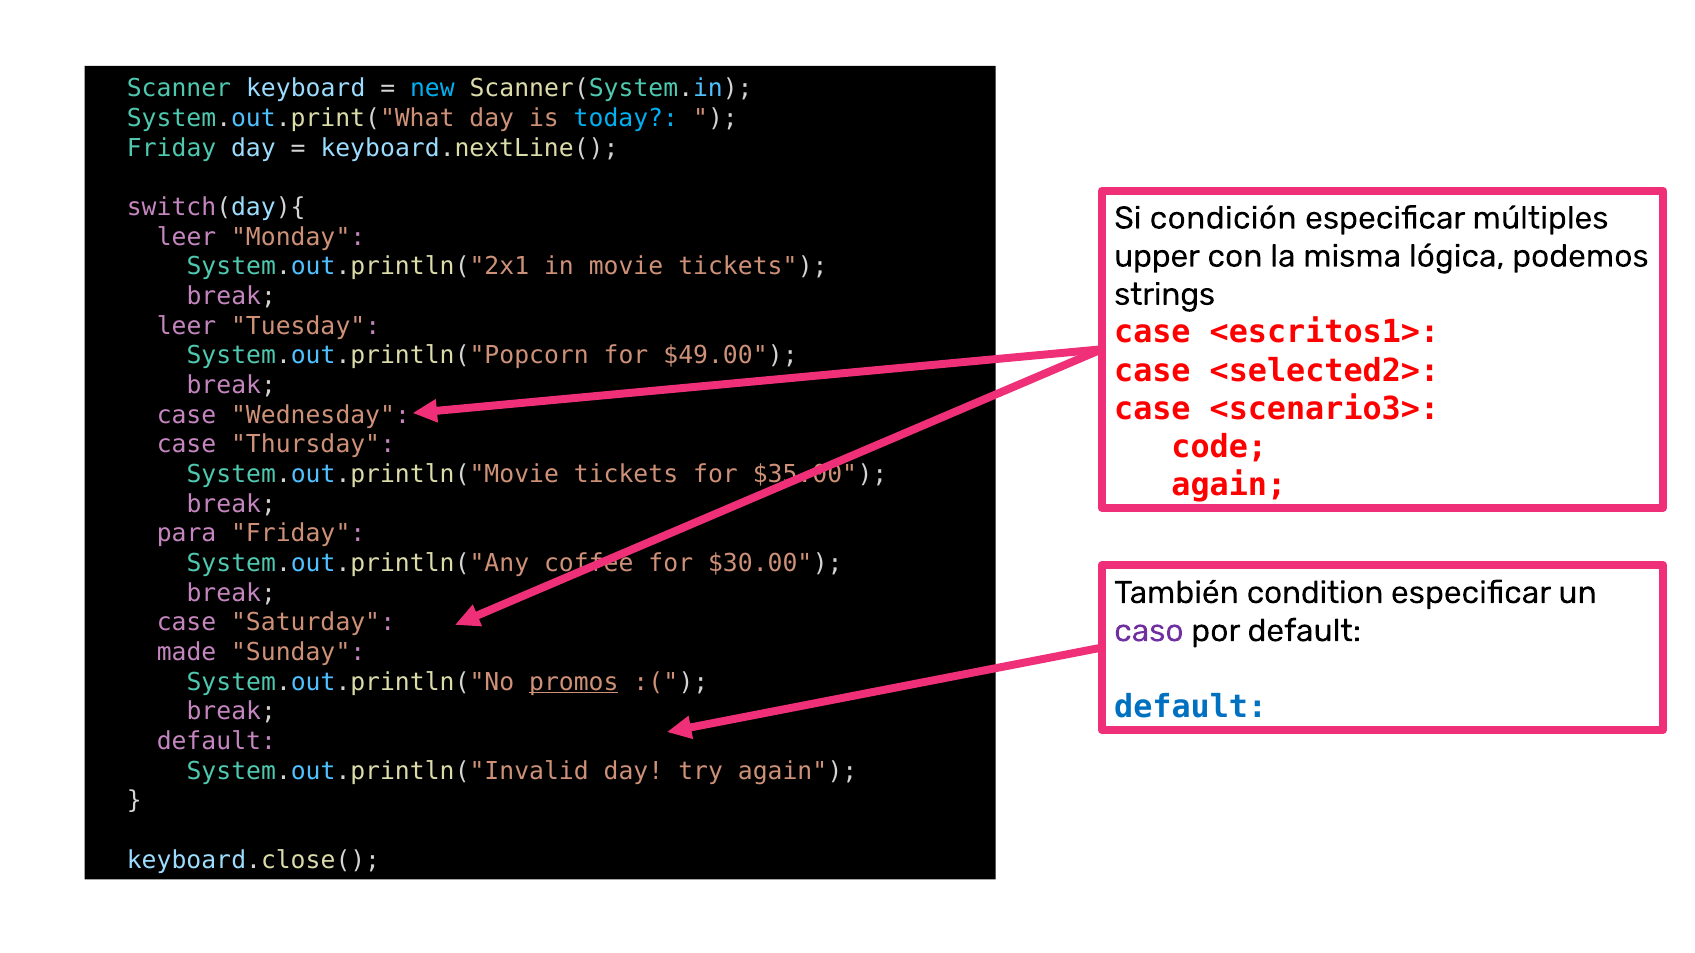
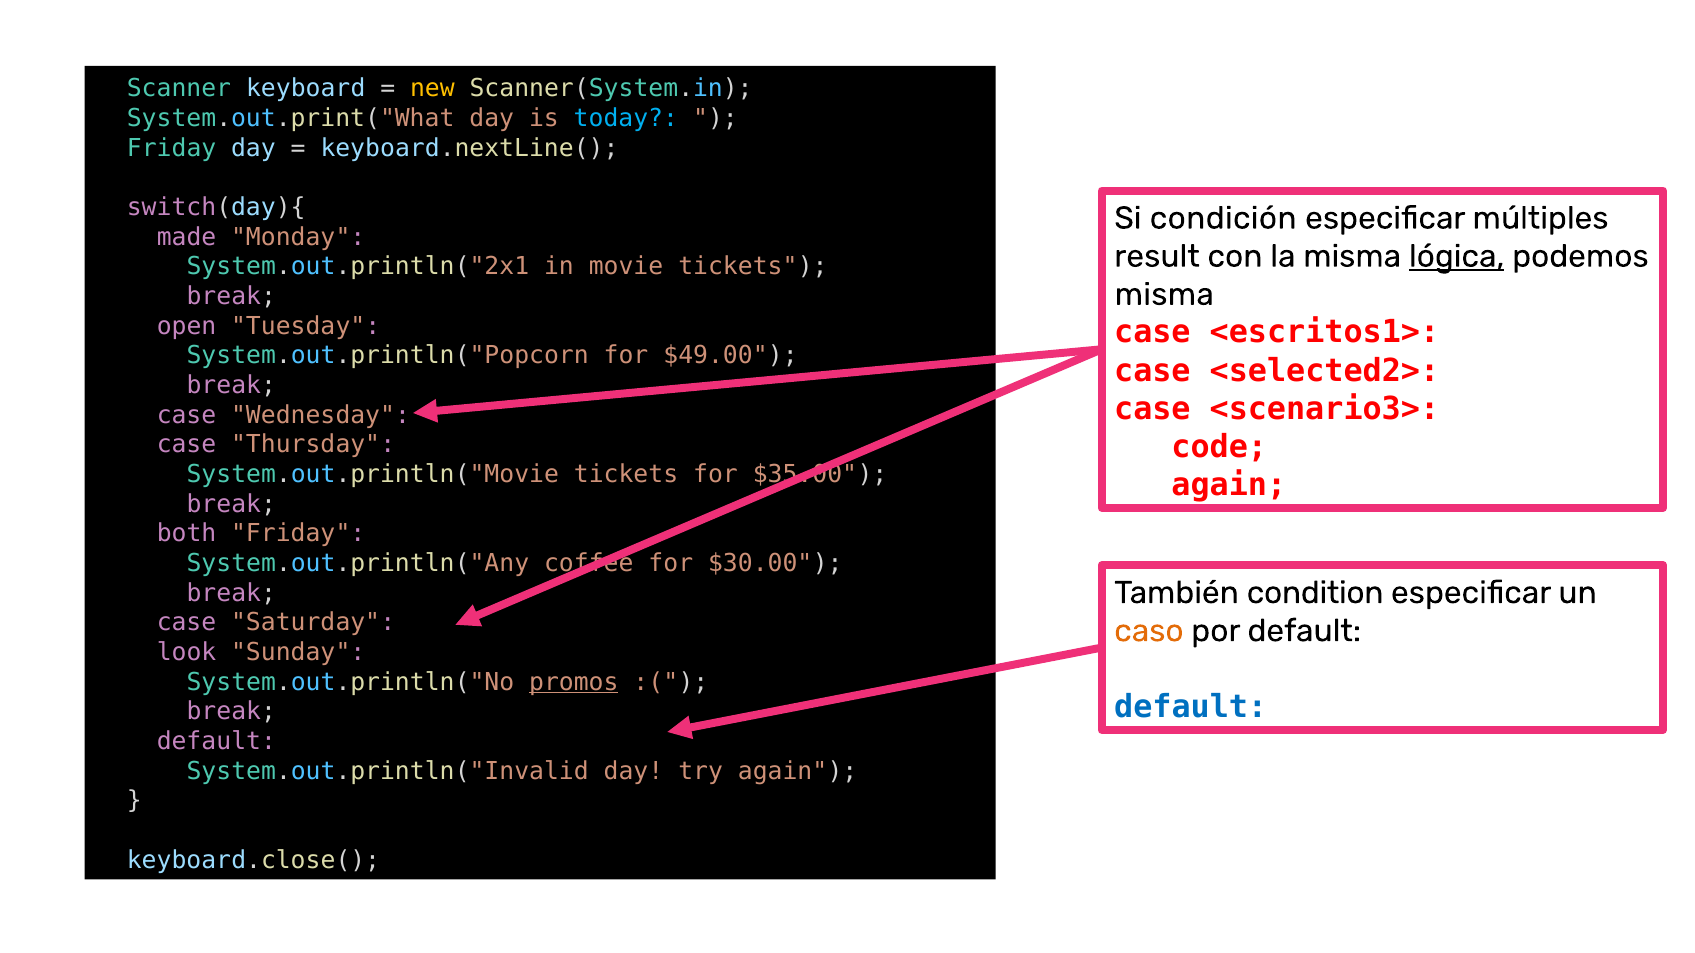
new colour: light blue -> yellow
leer at (187, 237): leer -> made
upper: upper -> result
lógica underline: none -> present
strings at (1165, 294): strings -> misma
leer at (187, 326): leer -> open
para: para -> both
caso colour: purple -> orange
made: made -> look
